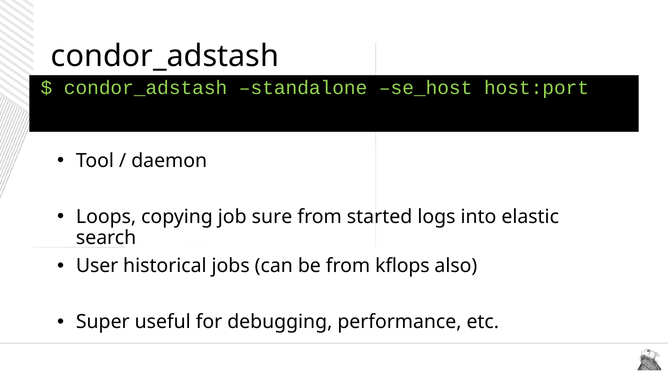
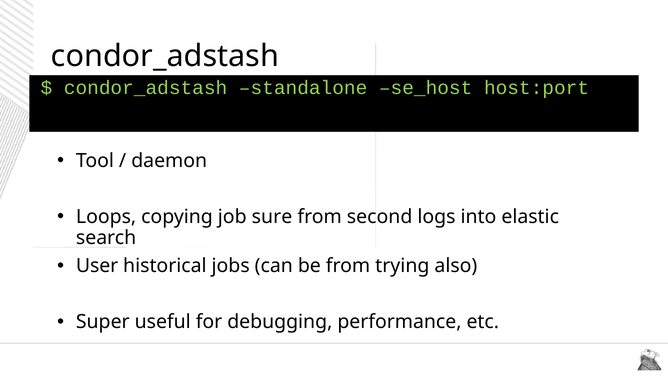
started: started -> second
kflops: kflops -> trying
